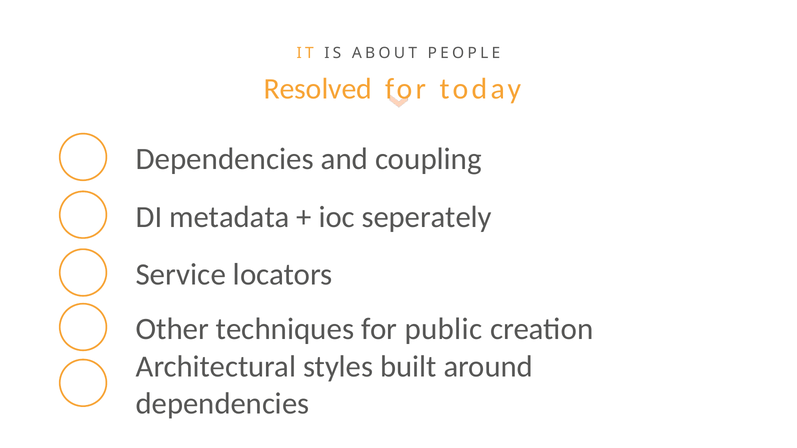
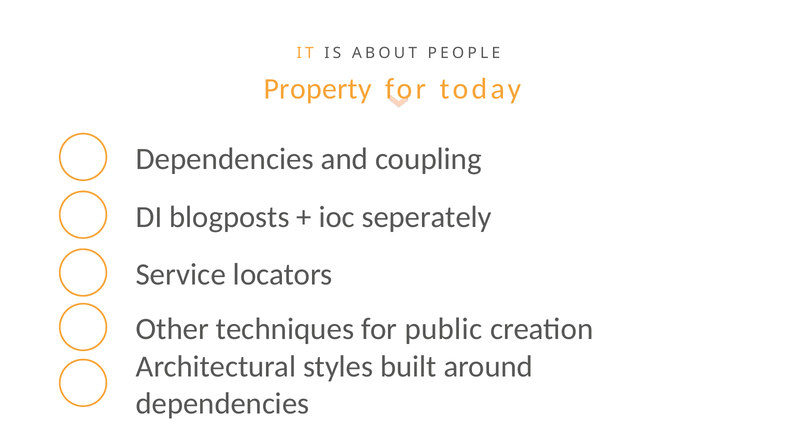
Resolved: Resolved -> Property
metadata: metadata -> blogposts
